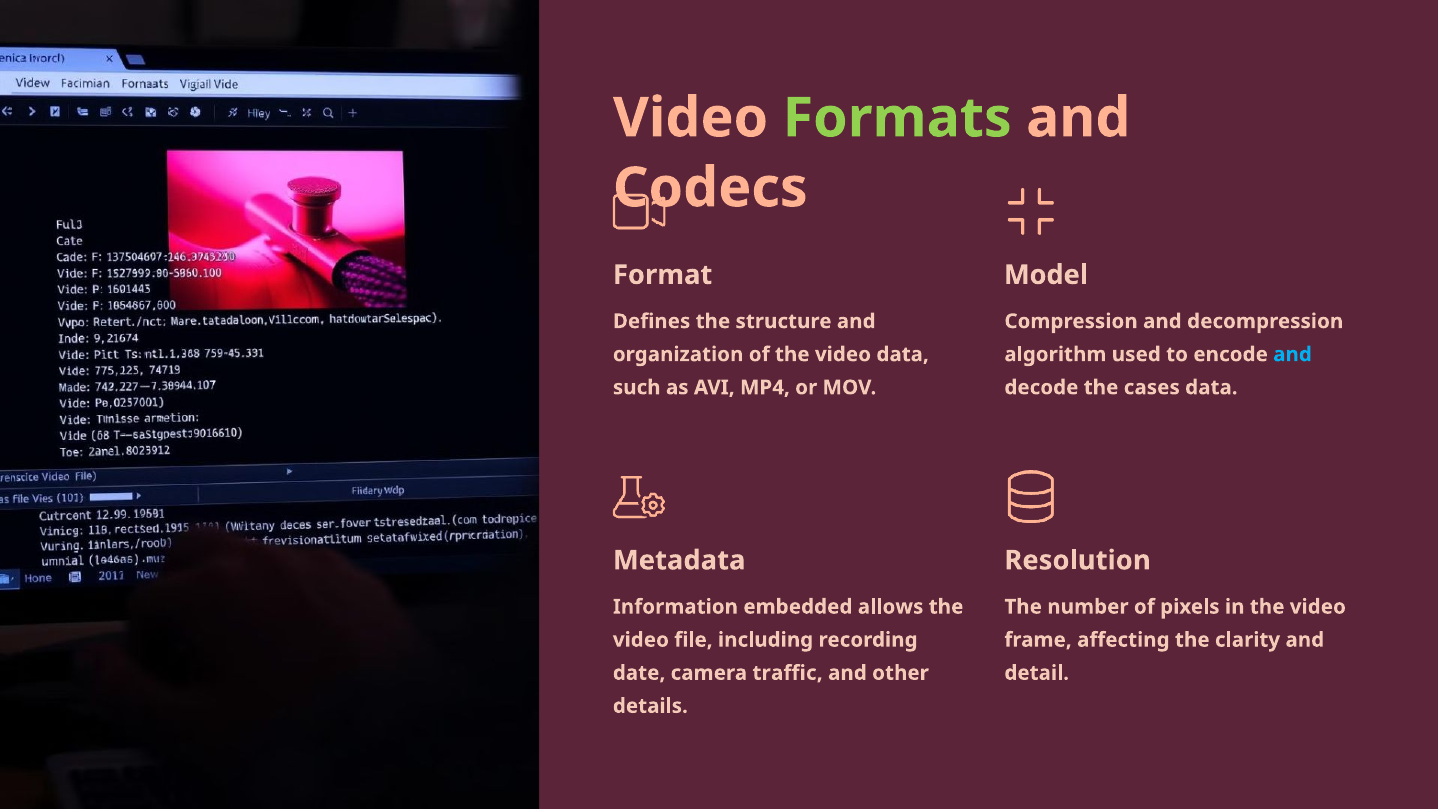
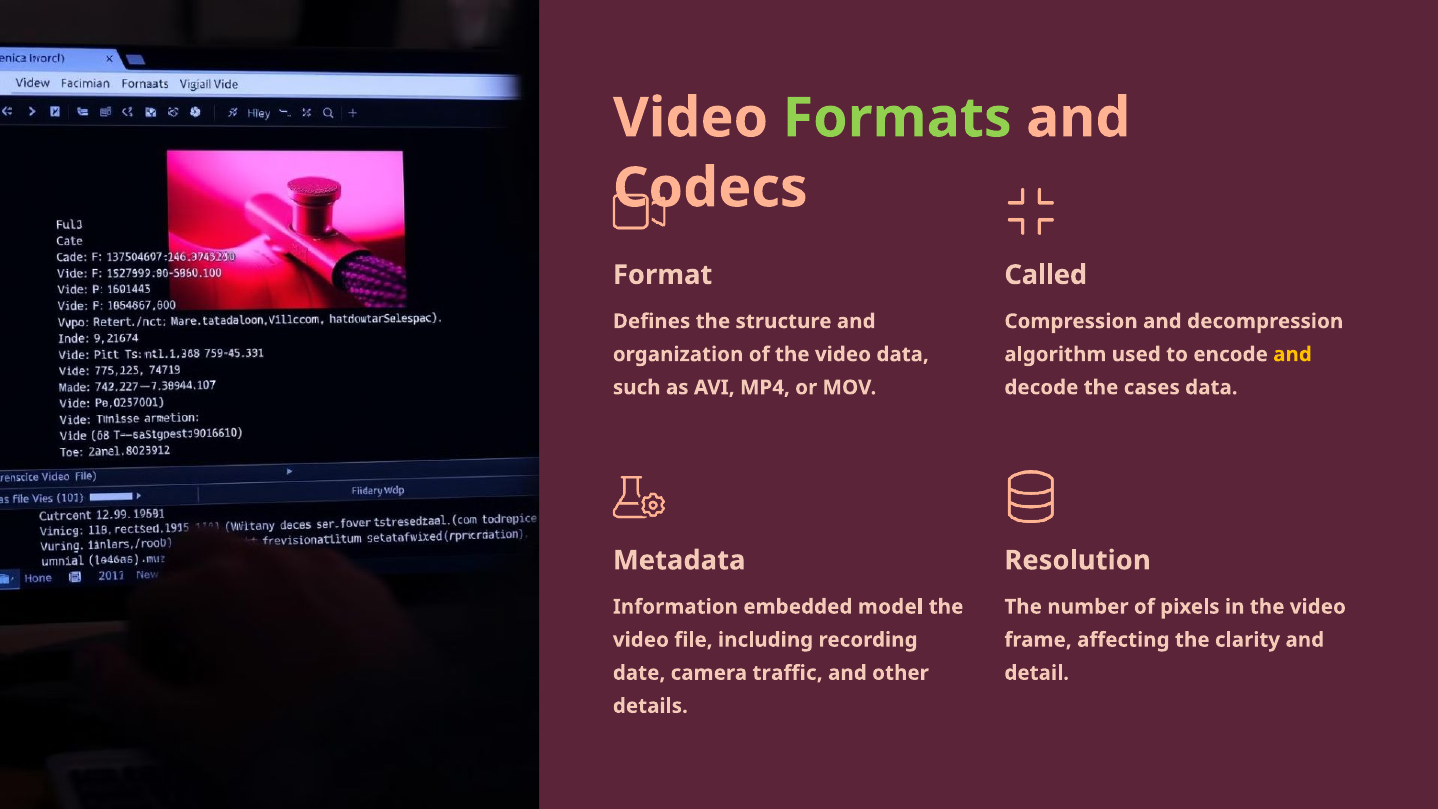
Model: Model -> Called
and at (1293, 354) colour: light blue -> yellow
allows: allows -> model
